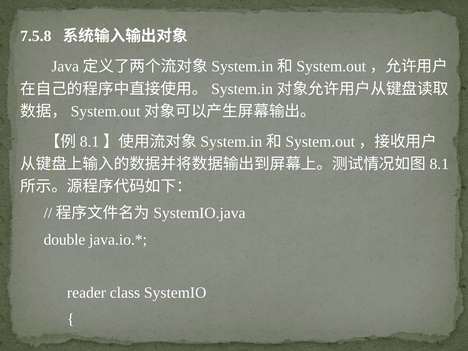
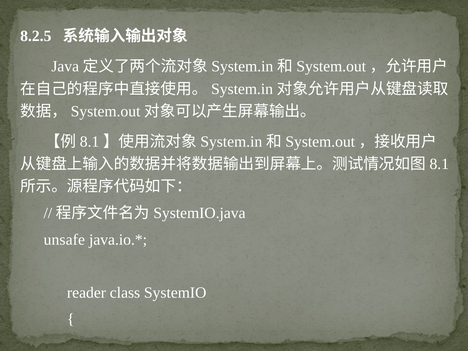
7.5.8: 7.5.8 -> 8.2.5
double: double -> unsafe
